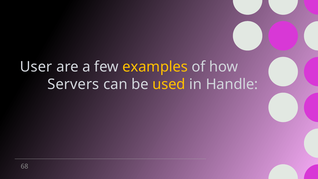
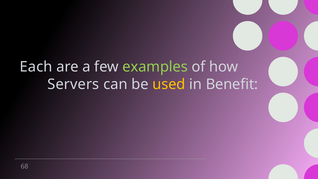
User: User -> Each
examples colour: yellow -> light green
Handle: Handle -> Benefit
